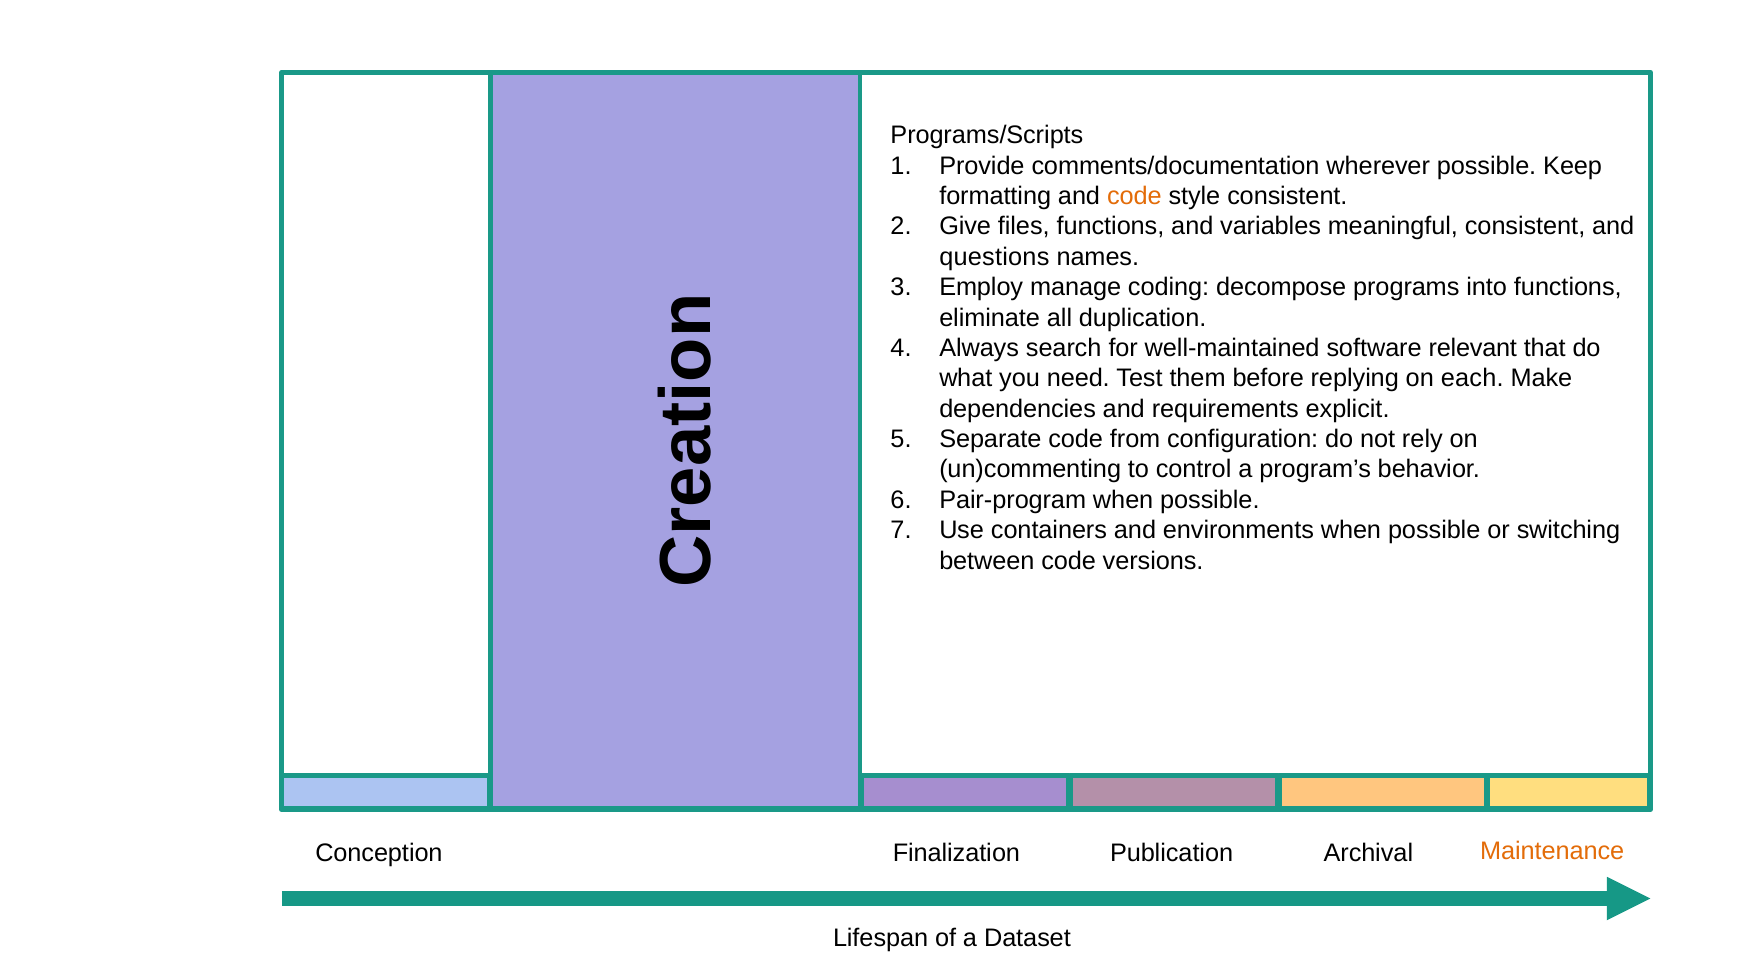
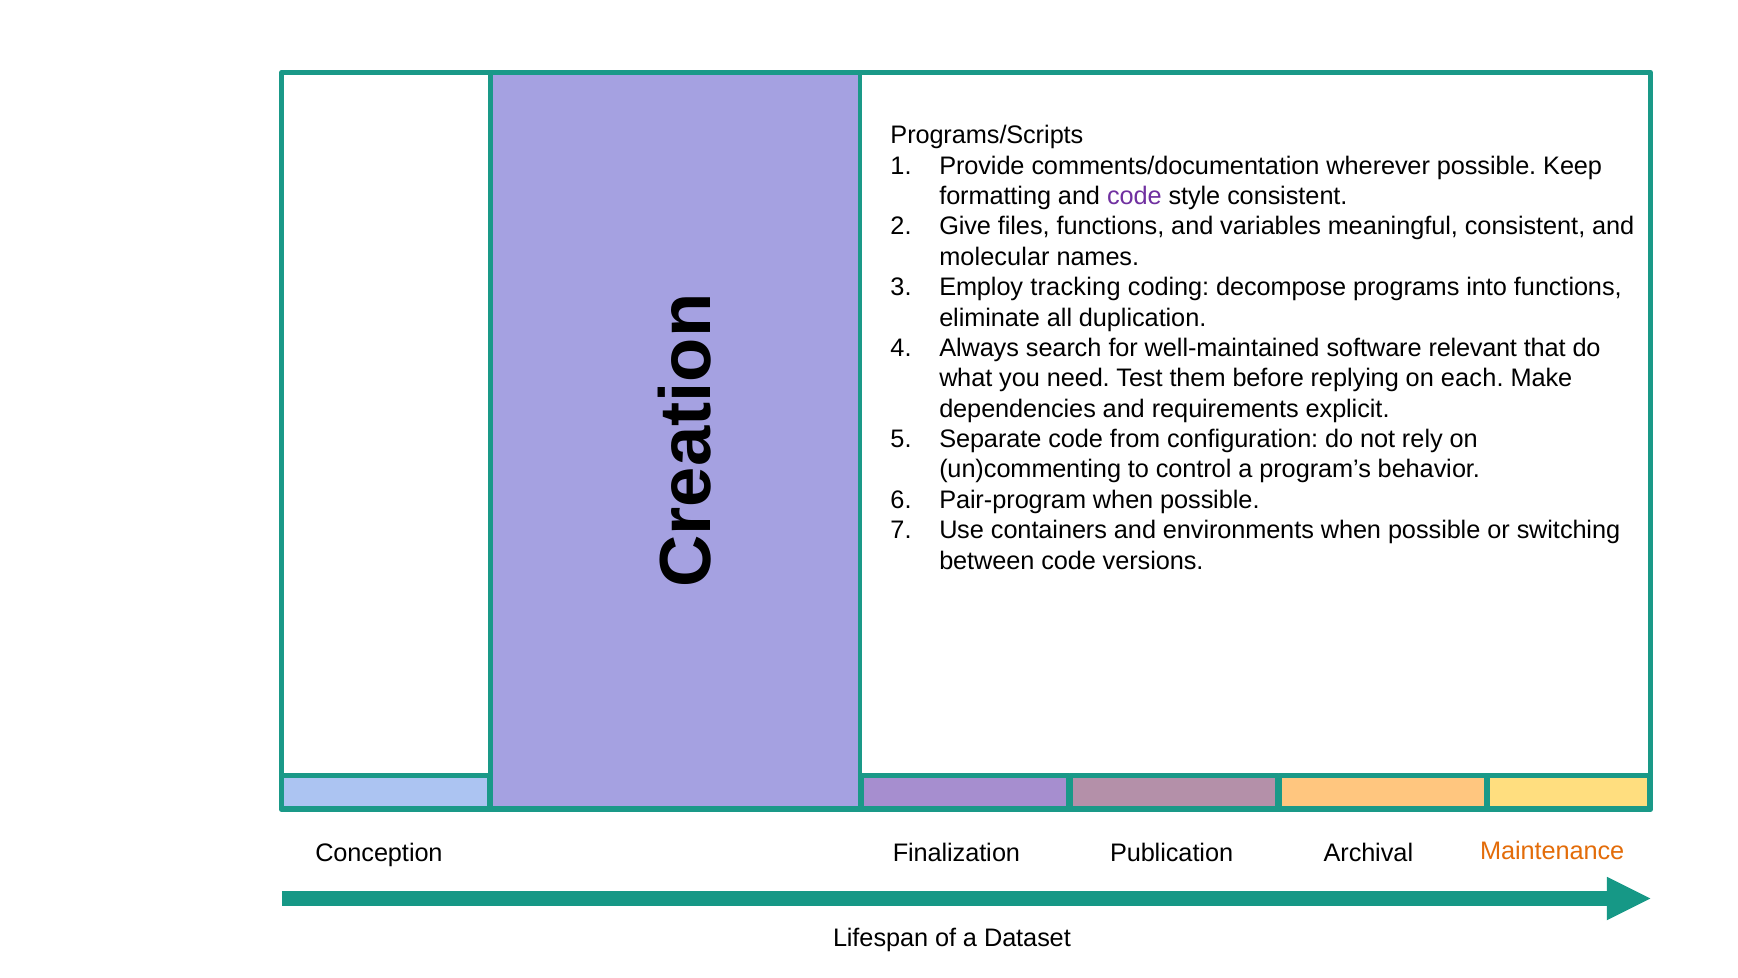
code at (1134, 196) colour: orange -> purple
questions: questions -> molecular
manage: manage -> tracking
